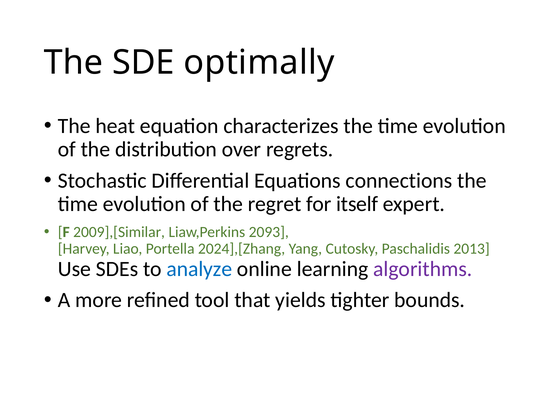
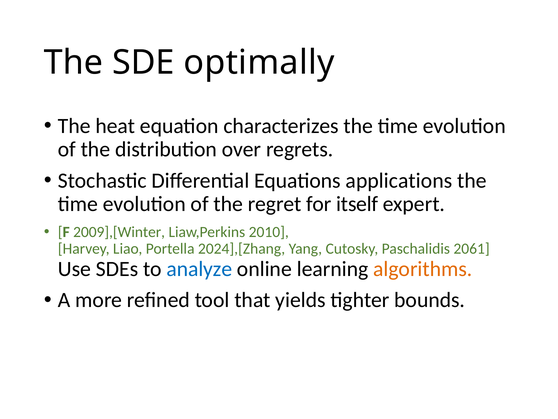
connections: connections -> applications
2009],[Similar: 2009],[Similar -> 2009],[Winter
2093: 2093 -> 2010
2013: 2013 -> 2061
algorithms colour: purple -> orange
